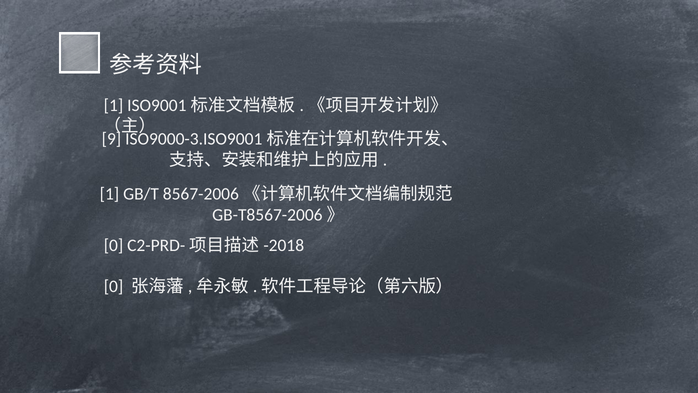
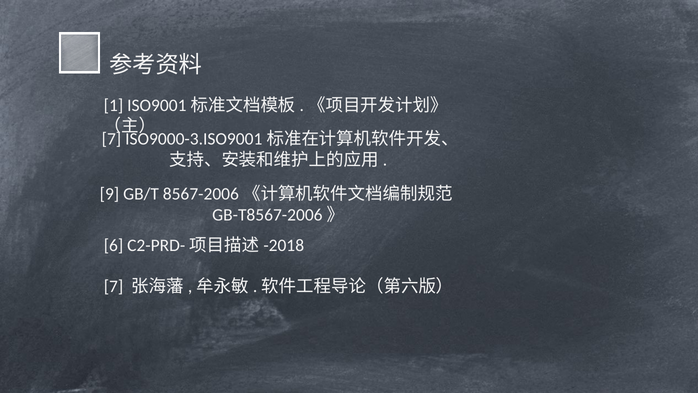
9 at (111, 139): 9 -> 7
1 at (109, 194): 1 -> 9
0 at (114, 245): 0 -> 6
0 at (114, 286): 0 -> 7
